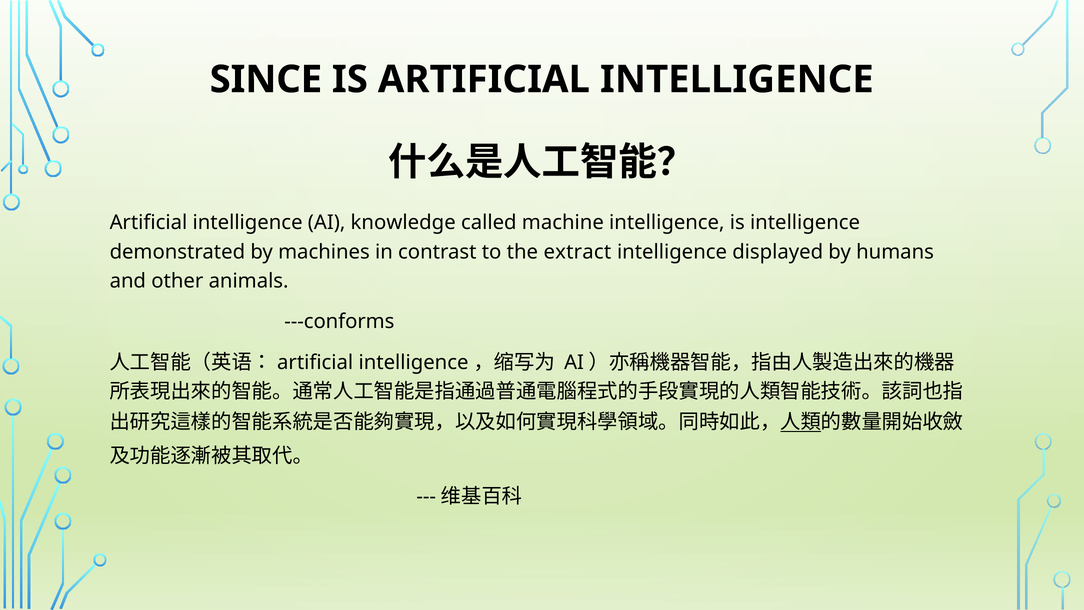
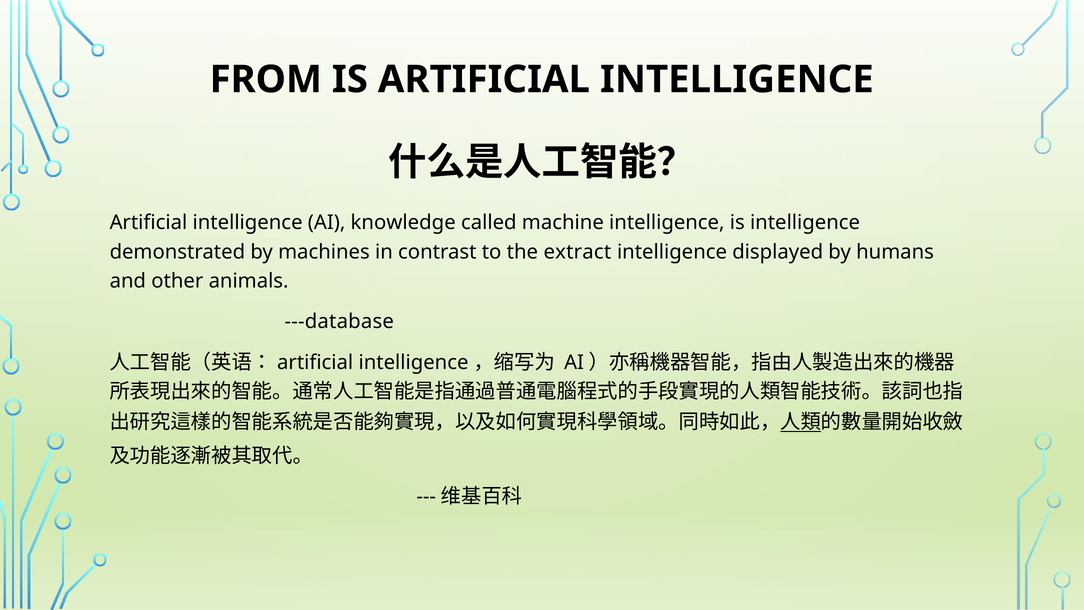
SINCE: SINCE -> FROM
---conforms: ---conforms -> ---database
